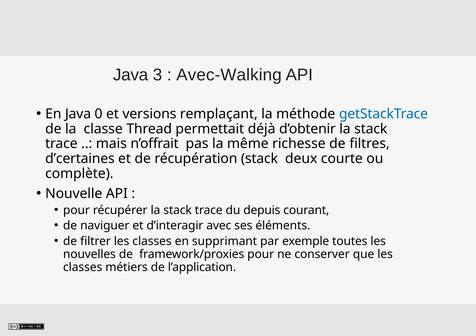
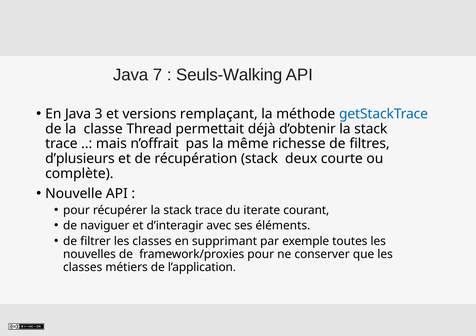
3: 3 -> 7
Avec-Walking: Avec-Walking -> Seuls-Walking
0: 0 -> 3
d’certaines: d’certaines -> d’plusieurs
depuis: depuis -> iterate
